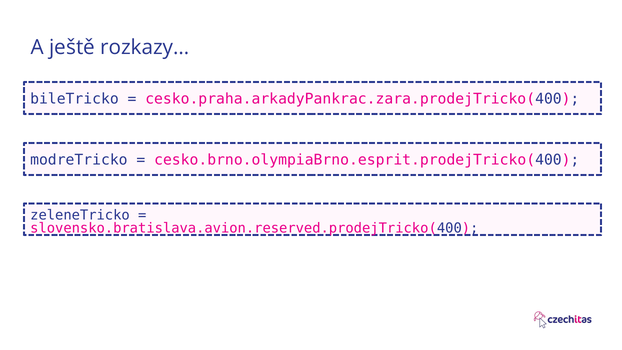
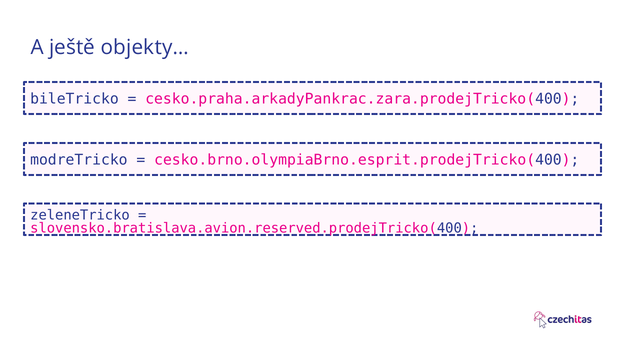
rozkazy…: rozkazy… -> objekty…
